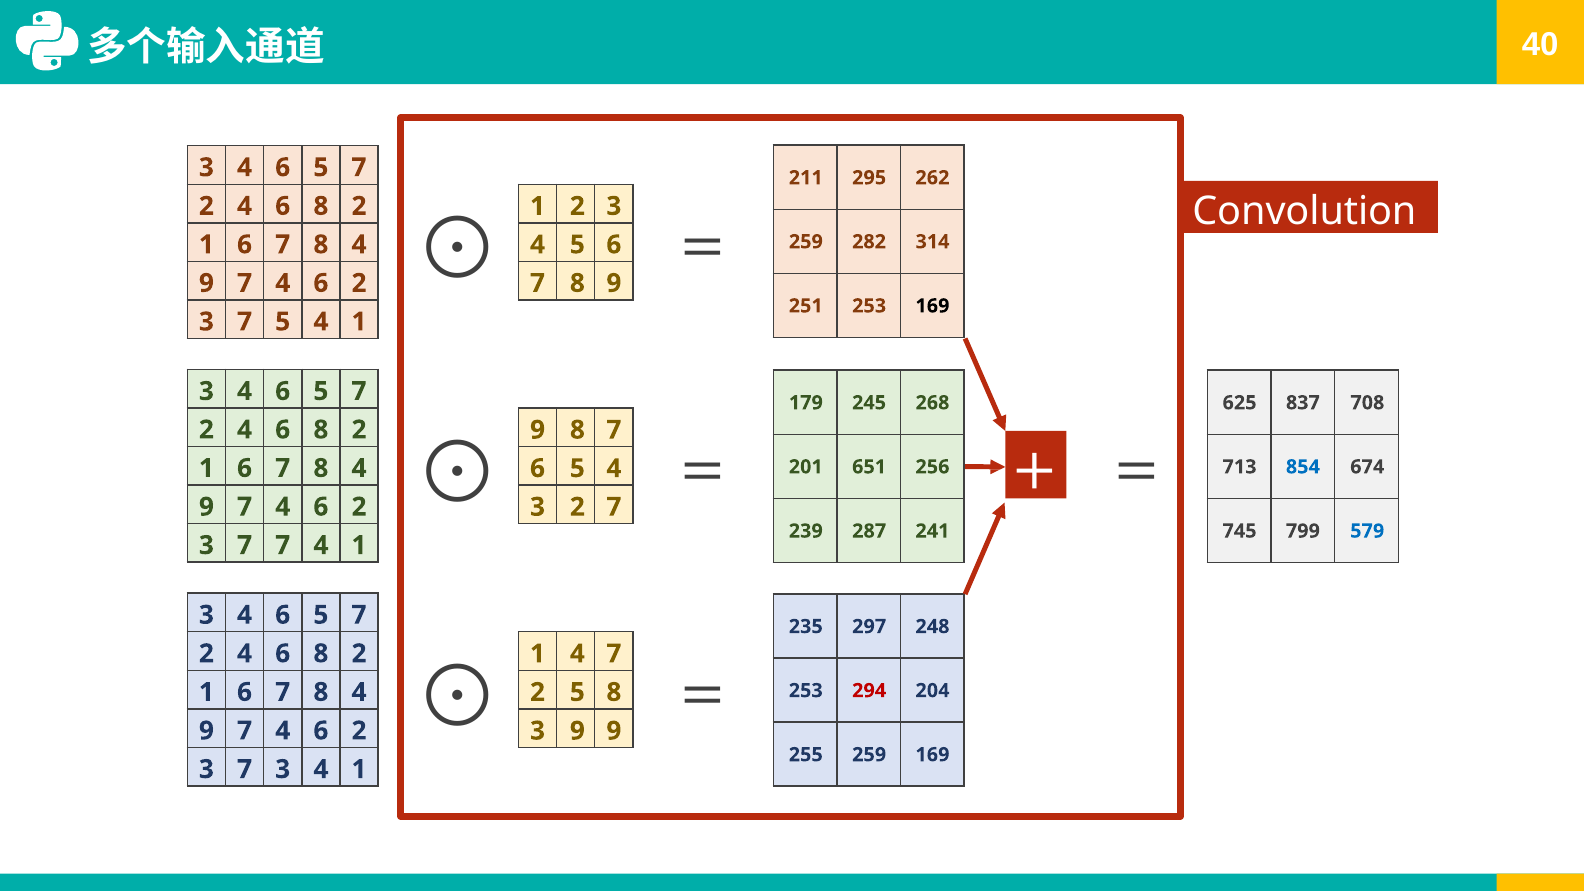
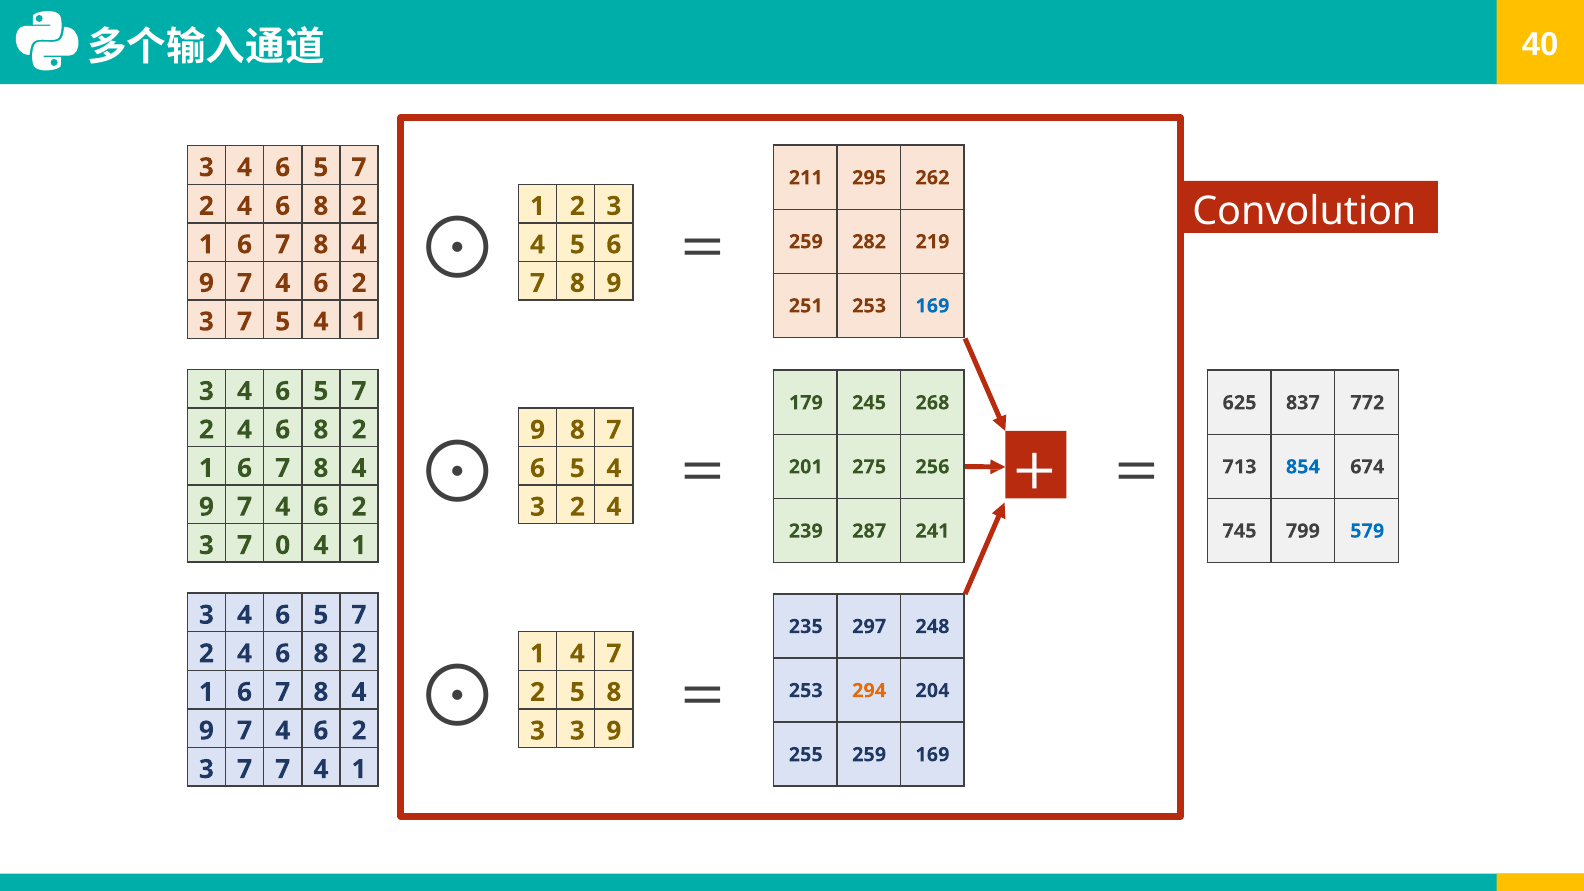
314: 314 -> 219
169 at (932, 306) colour: black -> blue
708: 708 -> 772
651: 651 -> 275
3 2 7: 7 -> 4
7 7: 7 -> 0
294 colour: red -> orange
3 9: 9 -> 3
7 3: 3 -> 7
